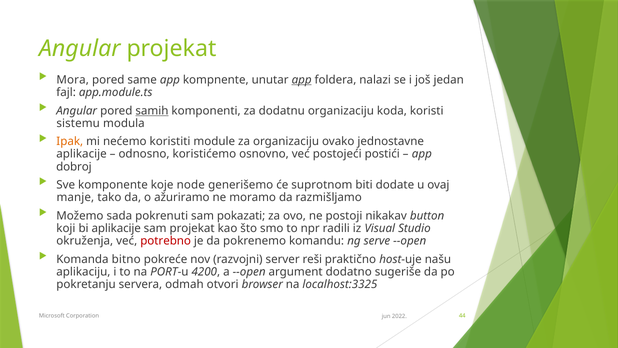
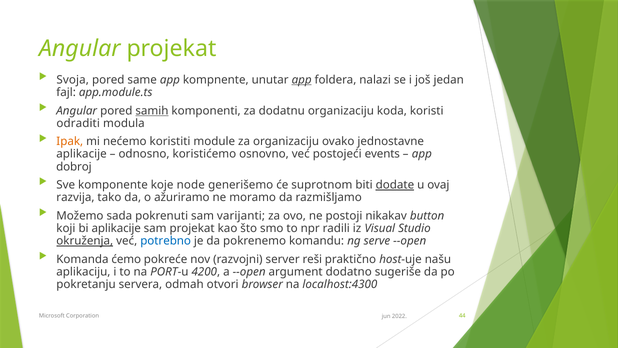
Mora: Mora -> Svoja
sistemu: sistemu -> odraditi
postići: postići -> events
dodate underline: none -> present
manje: manje -> razvija
pokazati: pokazati -> varijanti
okruženja underline: none -> present
potrebno colour: red -> blue
bitno: bitno -> ćemo
localhost:3325: localhost:3325 -> localhost:4300
